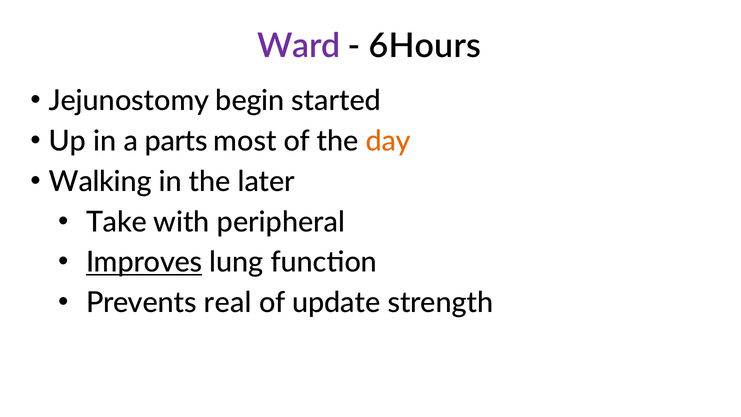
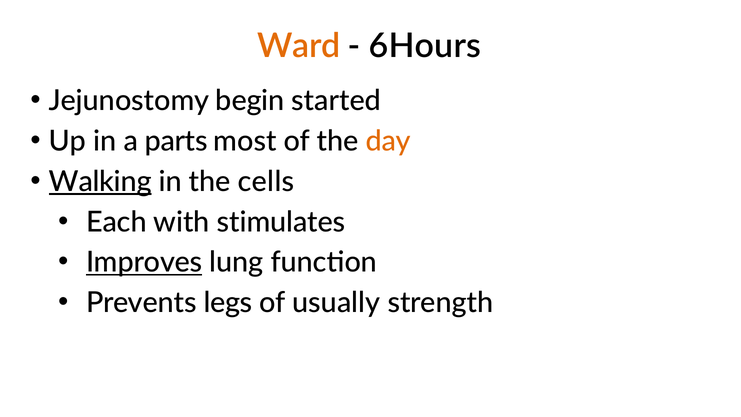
Ward colour: purple -> orange
Walking underline: none -> present
later: later -> cells
Take: Take -> Each
peripheral: peripheral -> stimulates
real: real -> legs
update: update -> usually
